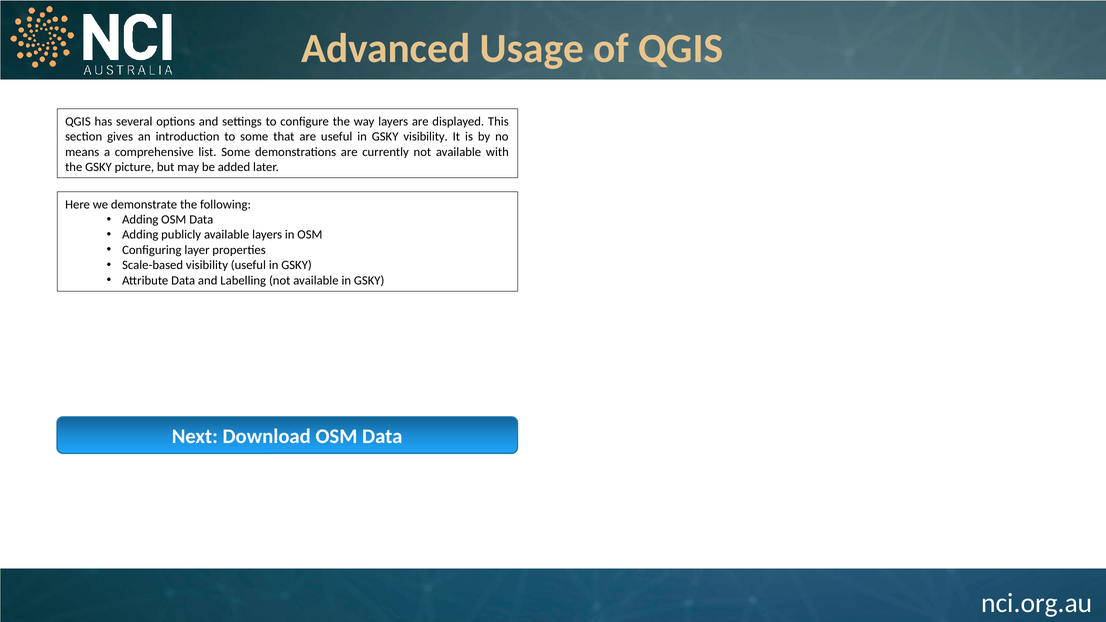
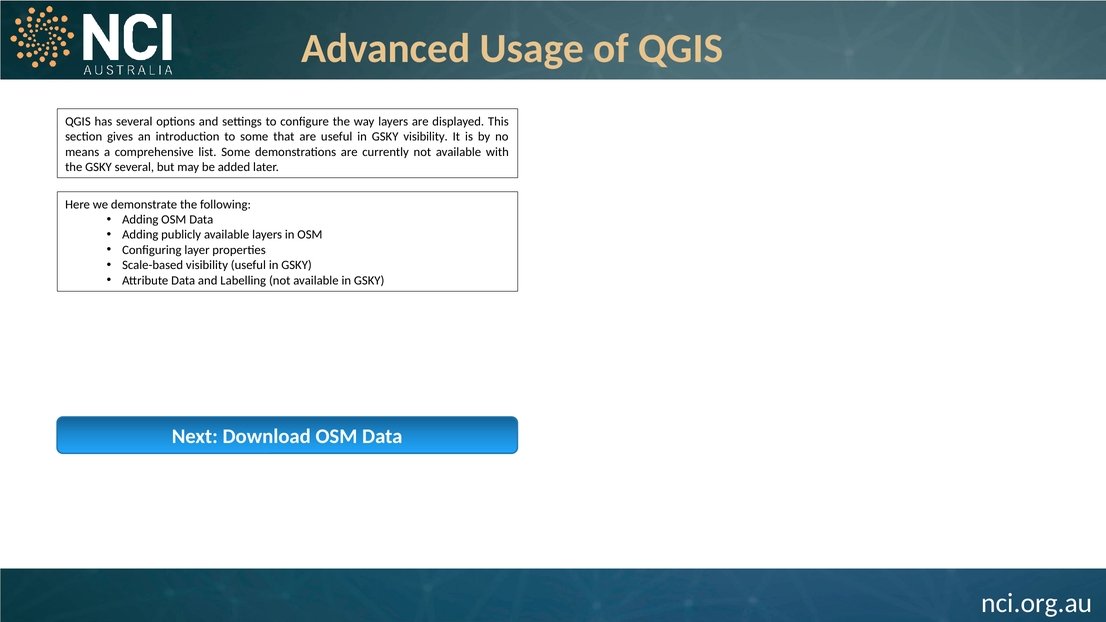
GSKY picture: picture -> several
